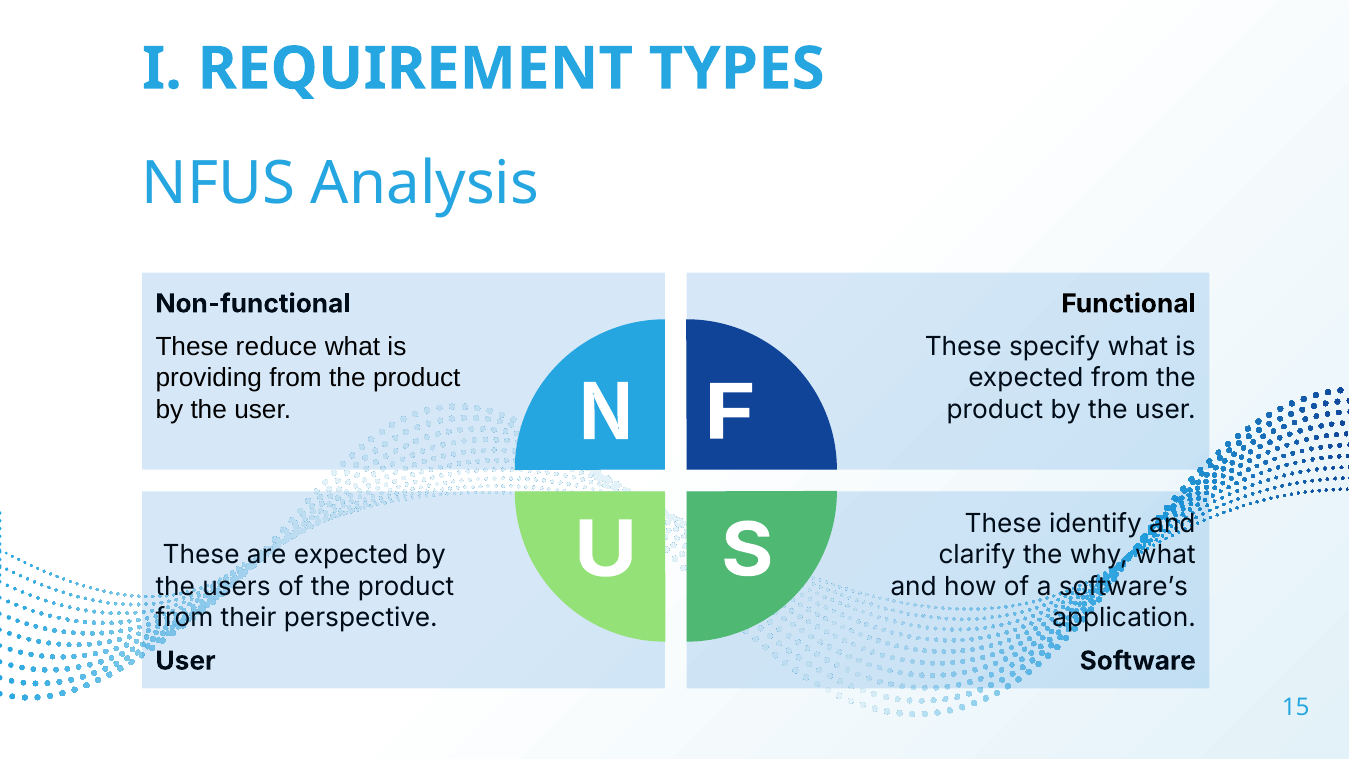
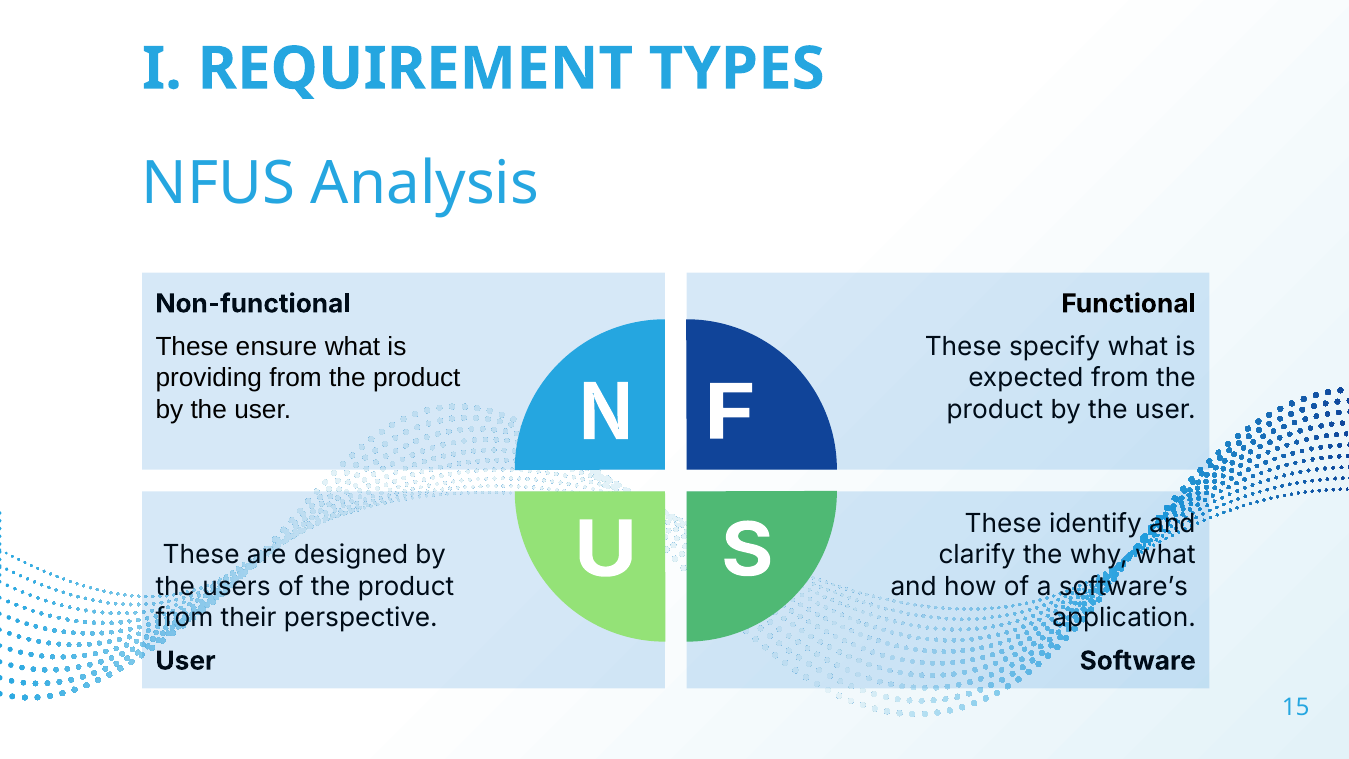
reduce: reduce -> ensure
are expected: expected -> designed
